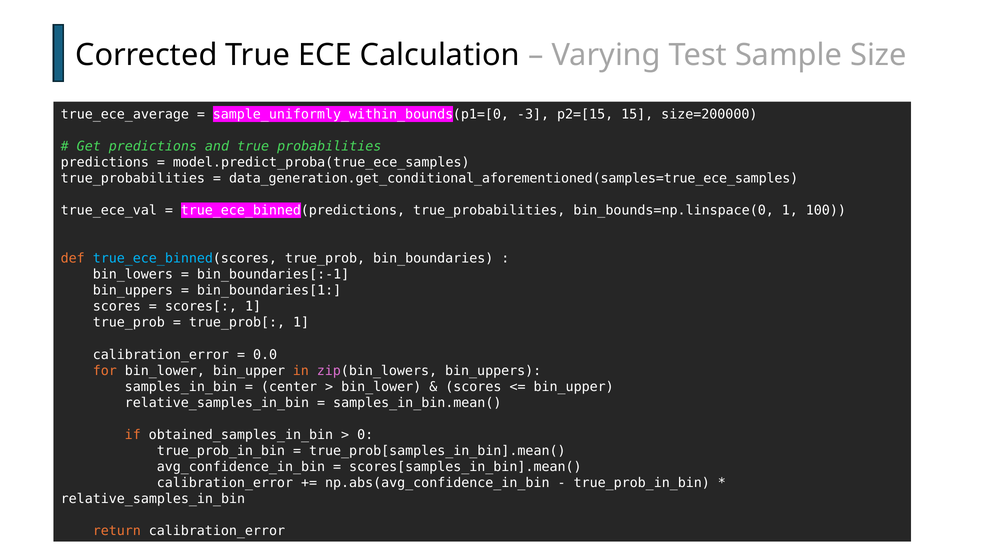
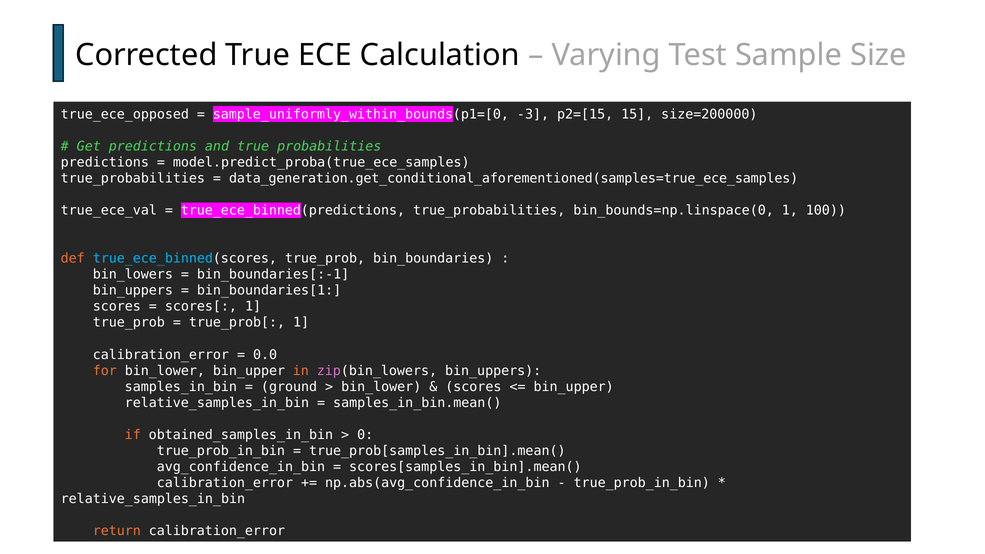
true_ece_average: true_ece_average -> true_ece_opposed
center: center -> ground
